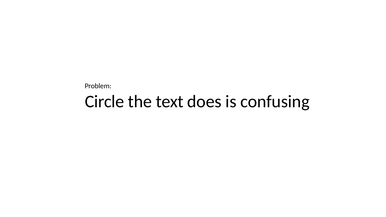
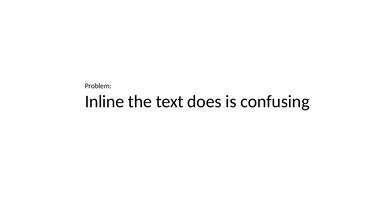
Circle: Circle -> Inline
